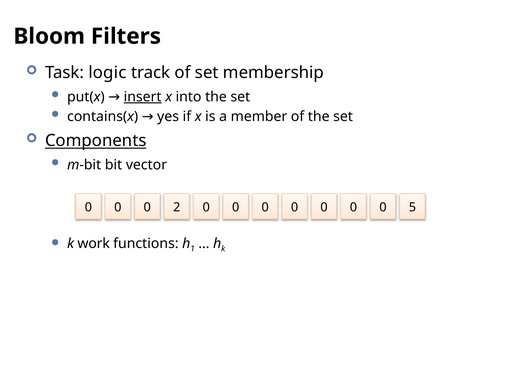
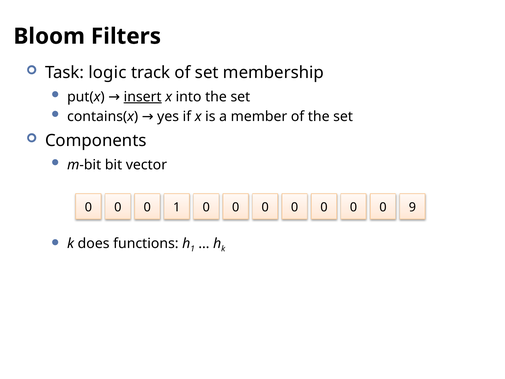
Components underline: present -> none
0 2: 2 -> 1
5: 5 -> 9
work: work -> does
